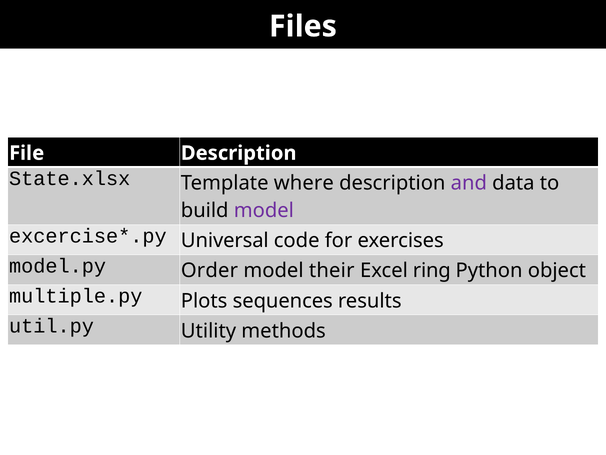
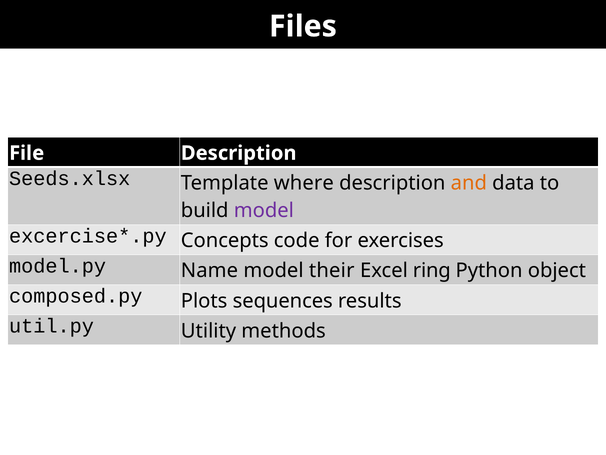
State.xlsx: State.xlsx -> Seeds.xlsx
and colour: purple -> orange
Universal: Universal -> Concepts
Order: Order -> Name
multiple.py: multiple.py -> composed.py
